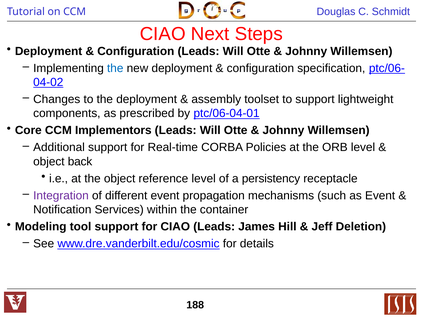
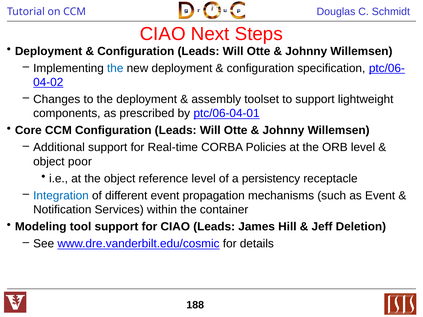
CCM Implementors: Implementors -> Configuration
back: back -> poor
Integration colour: purple -> blue
